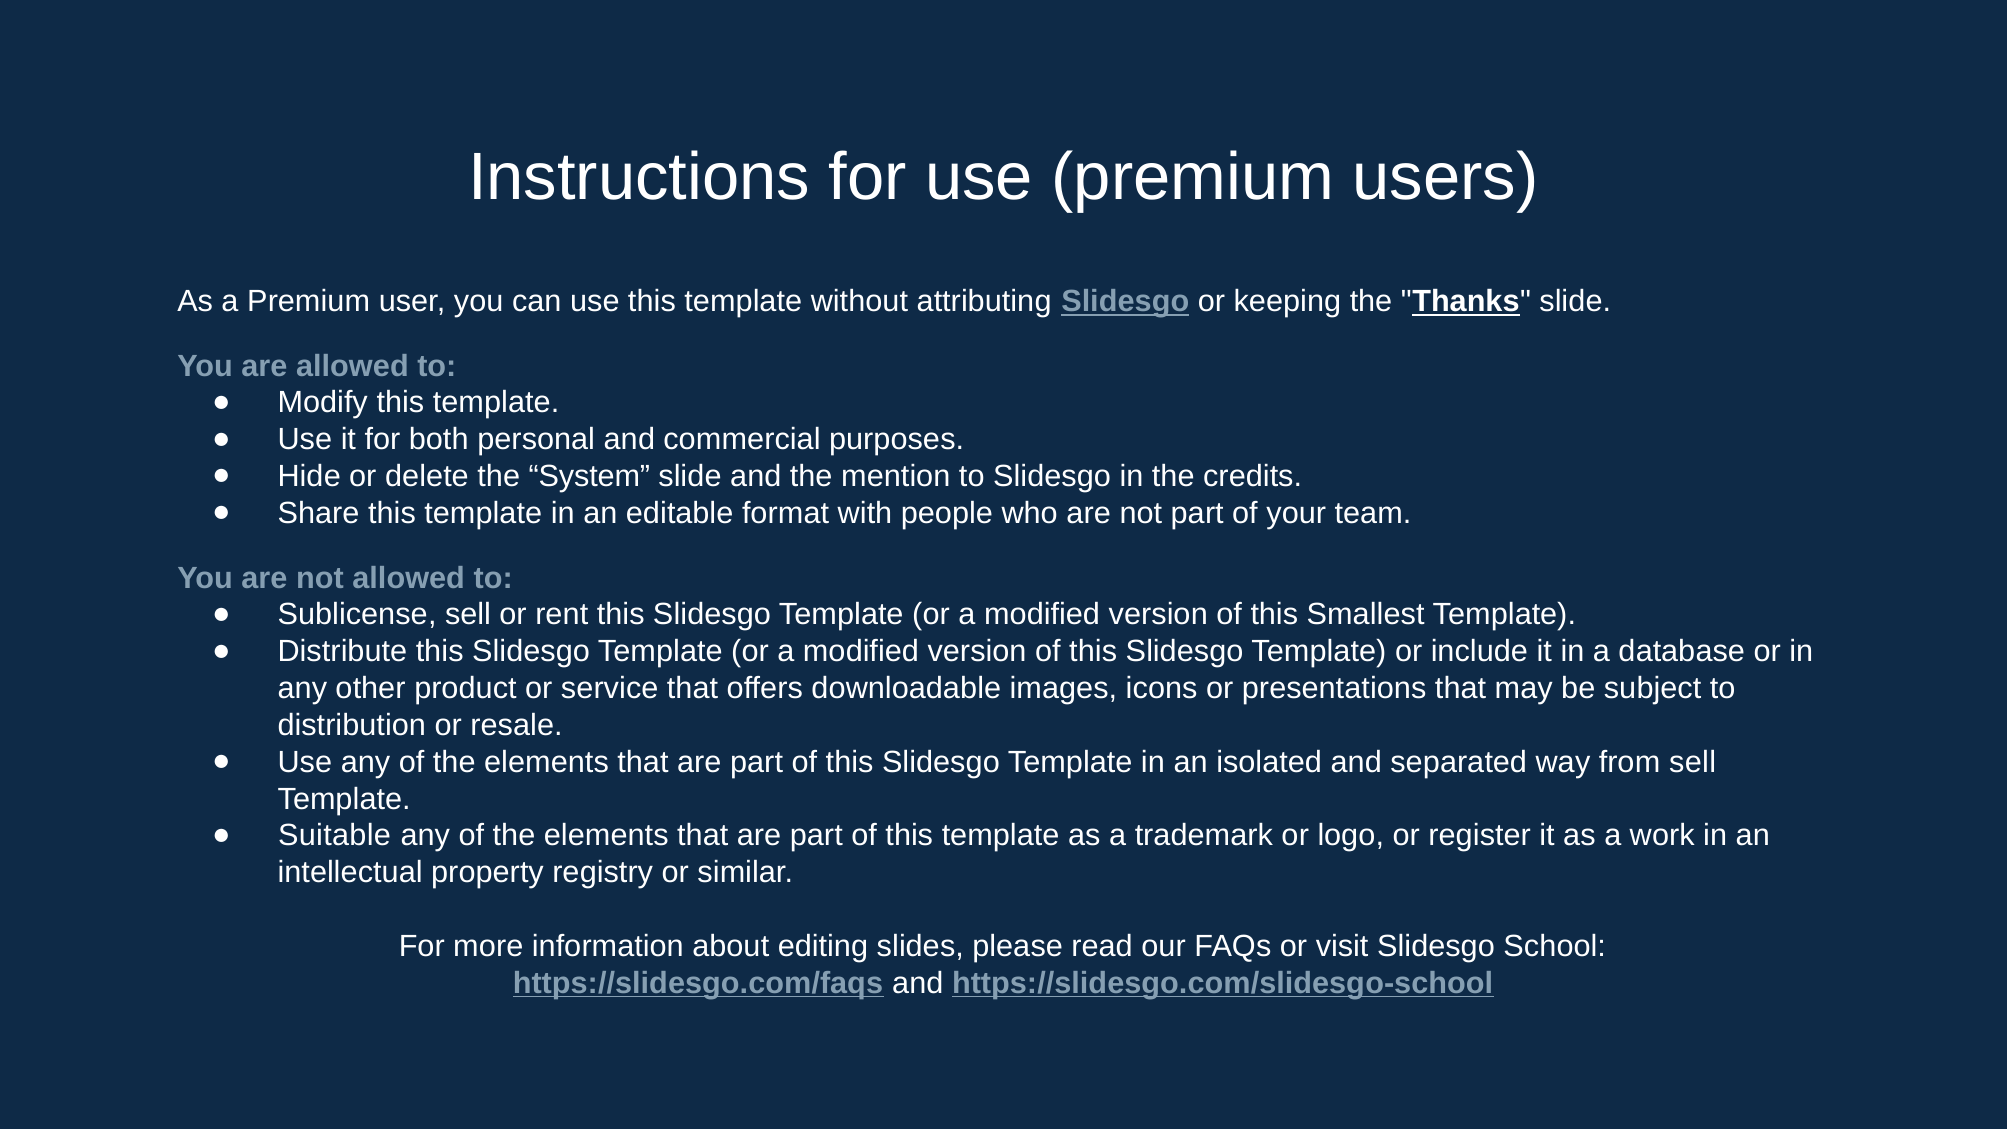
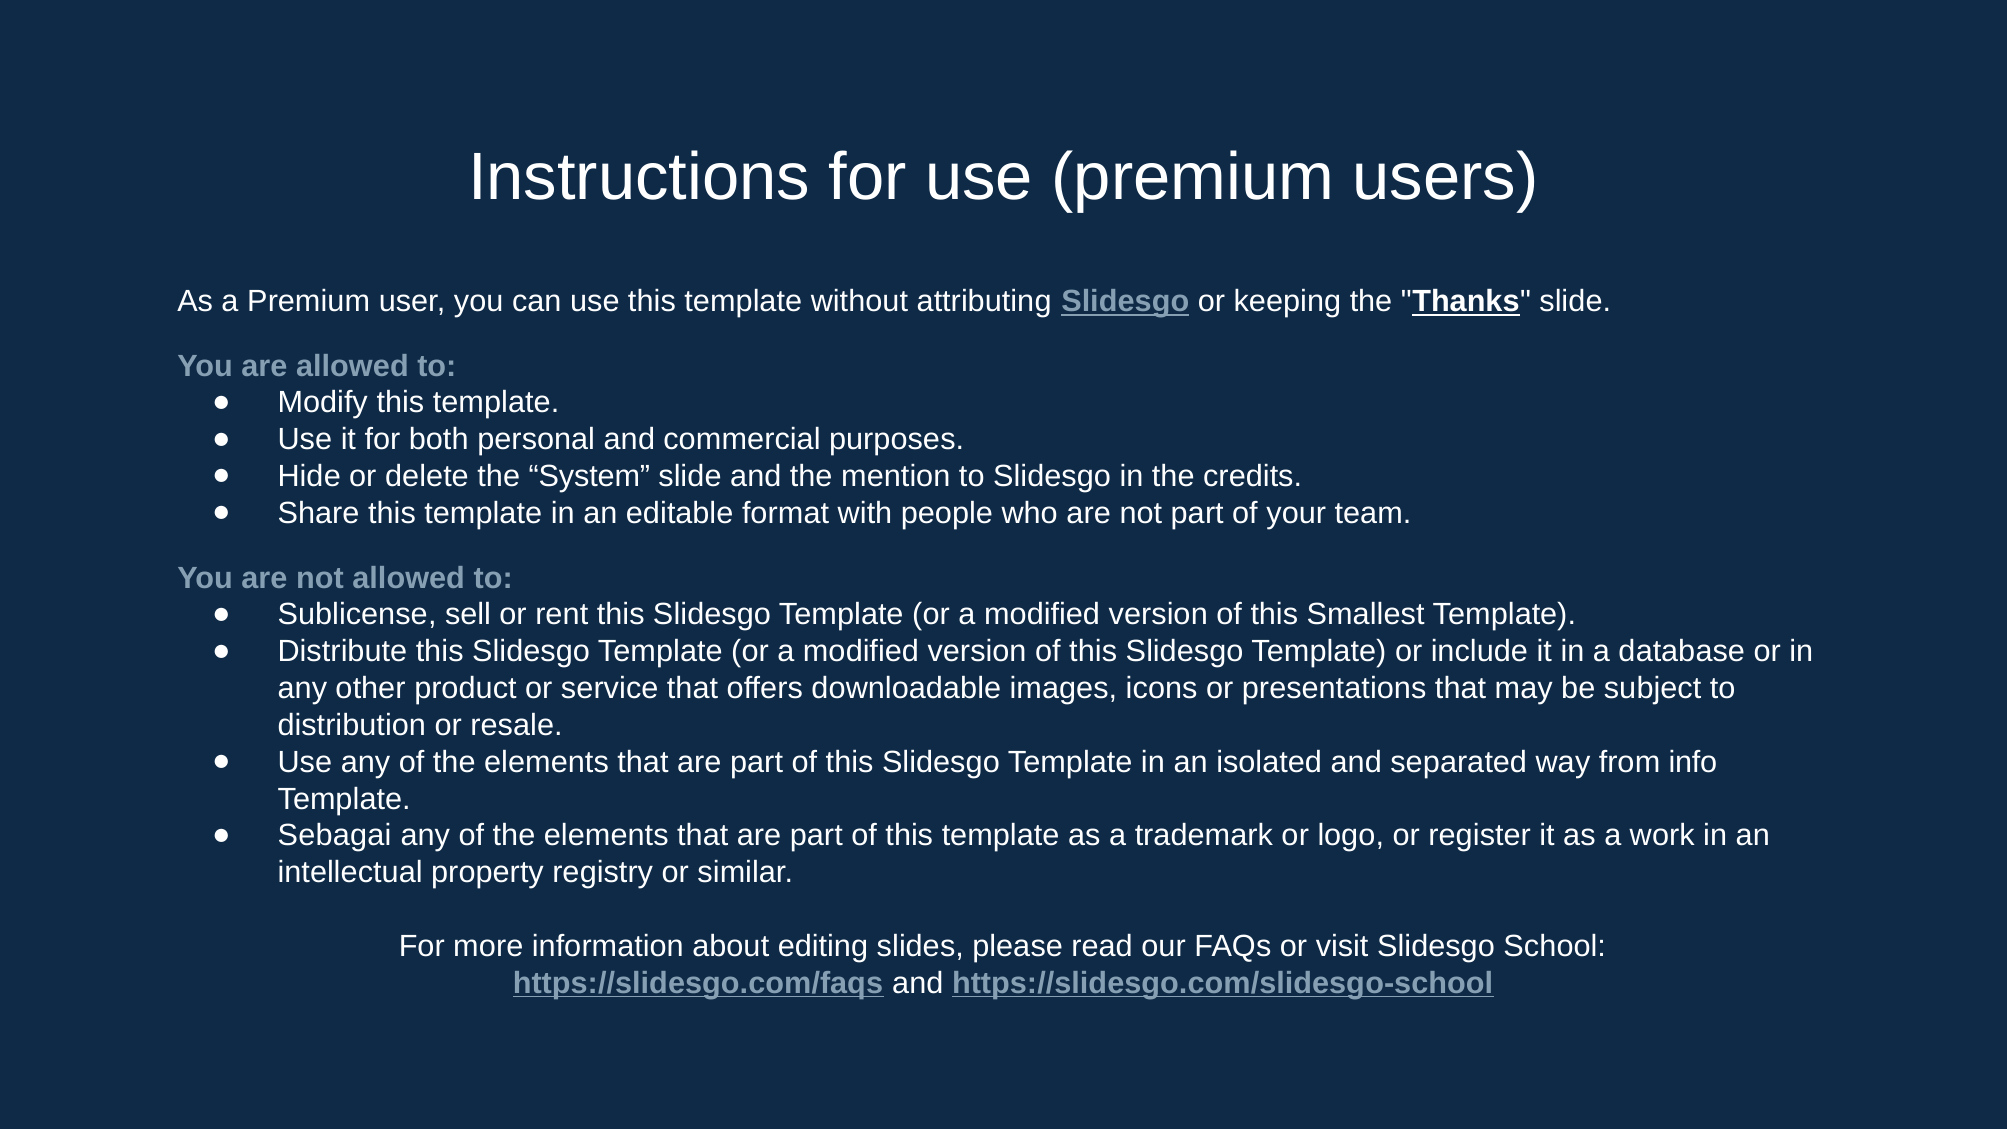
from sell: sell -> info
Suitable: Suitable -> Sebagai
